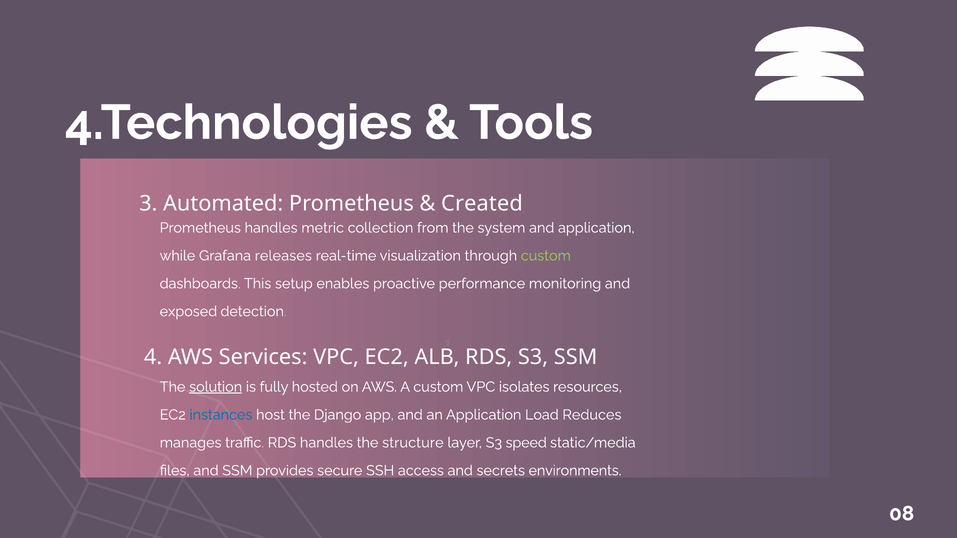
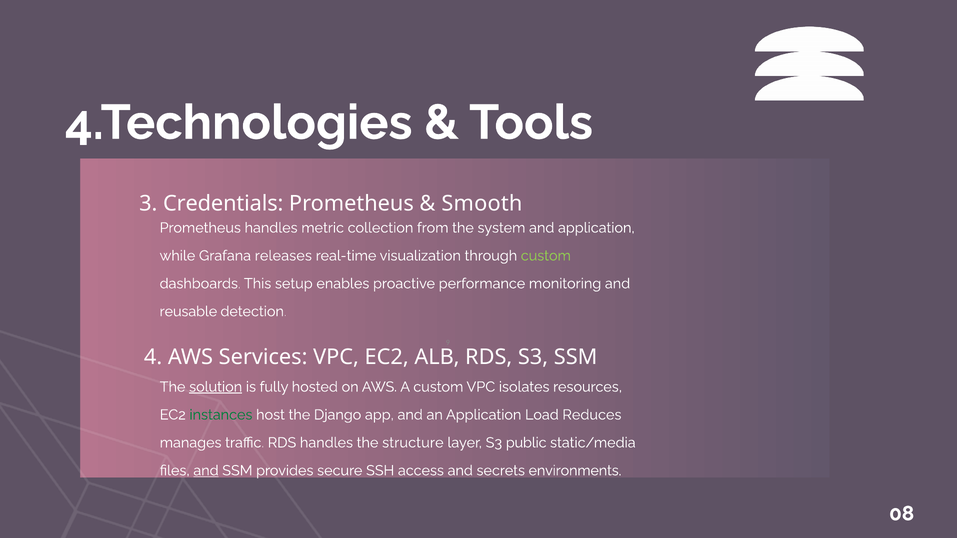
Automated: Automated -> Credentials
Created: Created -> Smooth
exposed: exposed -> reusable
instances colour: blue -> green
speed: speed -> public
and at (206, 471) underline: none -> present
